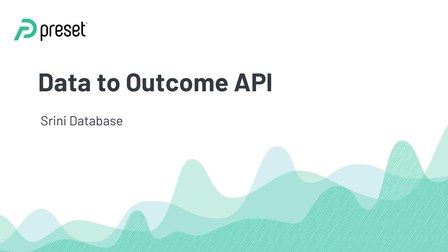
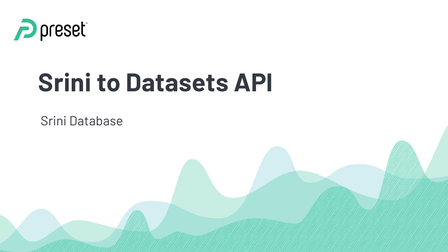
Data at (65, 83): Data -> Srini
Outcome: Outcome -> Datasets
